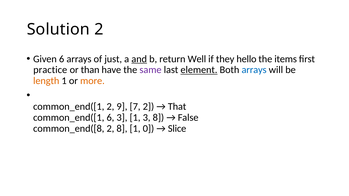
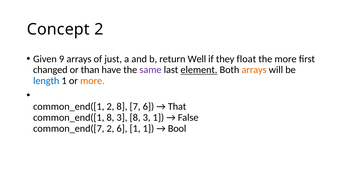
Solution: Solution -> Concept
Given 6: 6 -> 9
and underline: present -> none
hello: hello -> float
the items: items -> more
practice: practice -> changed
arrays at (254, 70) colour: blue -> orange
length colour: orange -> blue
2 9: 9 -> 8
7 2: 2 -> 6
common_end([1 6: 6 -> 8
3 1: 1 -> 8
3 8: 8 -> 1
common_end([8: common_end([8 -> common_end([7
2 8: 8 -> 6
1 0: 0 -> 1
Slice: Slice -> Bool
